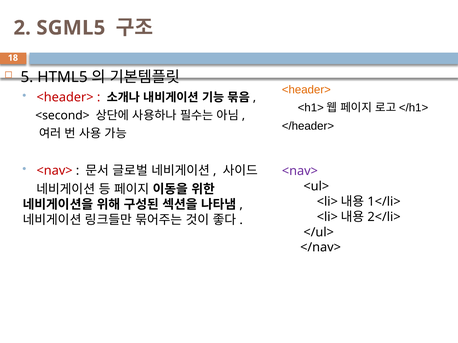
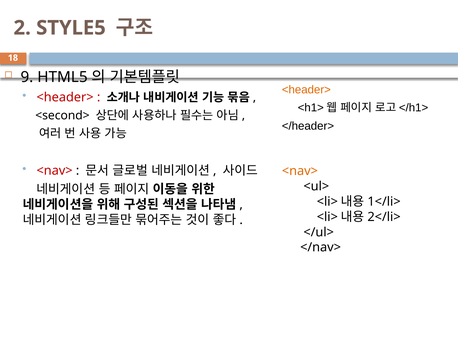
SGML5: SGML5 -> STYLE5
5: 5 -> 9
<nav> at (300, 171) colour: purple -> orange
